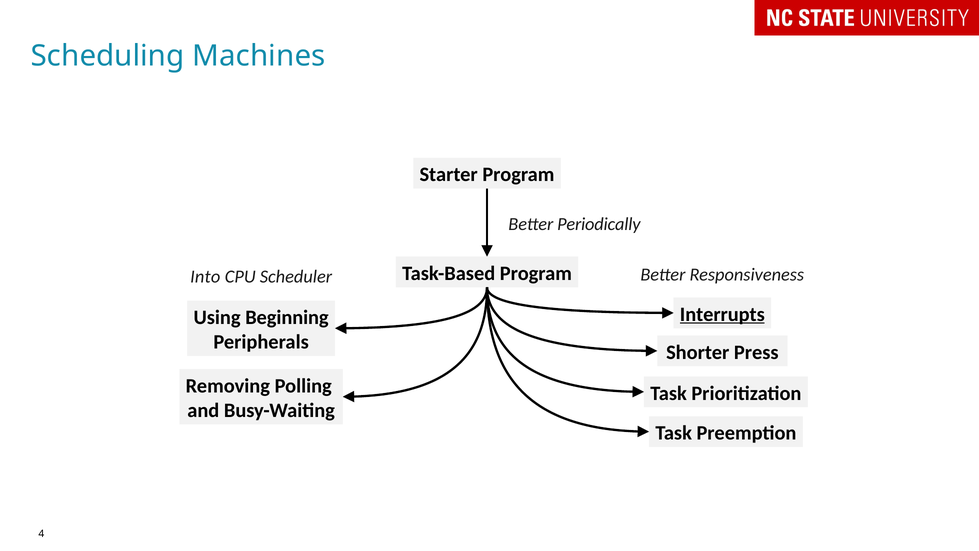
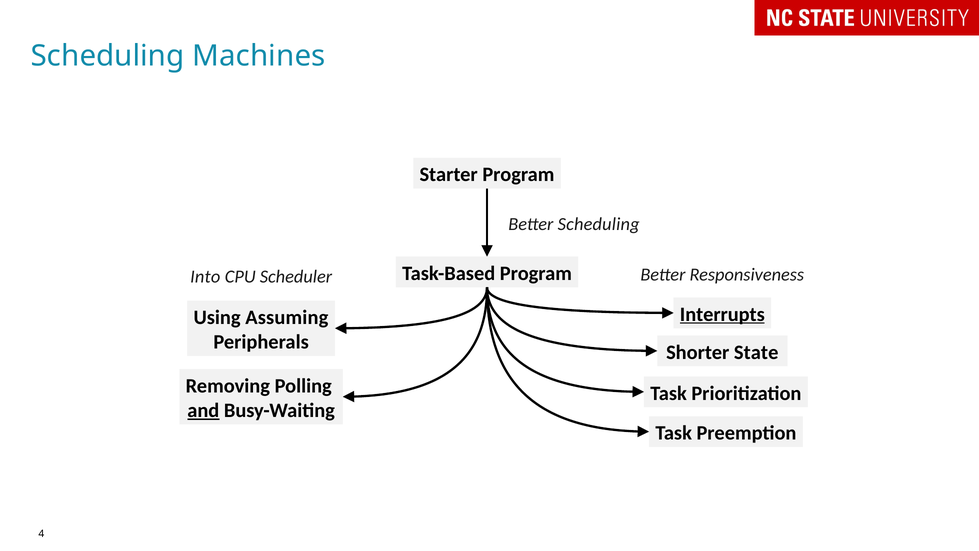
Better Periodically: Periodically -> Scheduling
Beginning: Beginning -> Assuming
Press: Press -> State
and underline: none -> present
